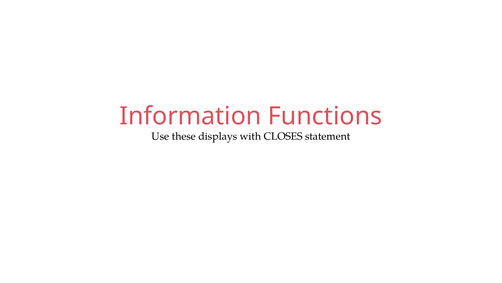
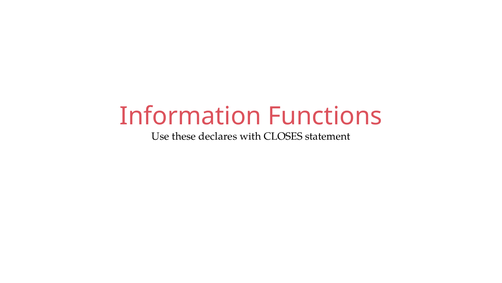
displays: displays -> declares
